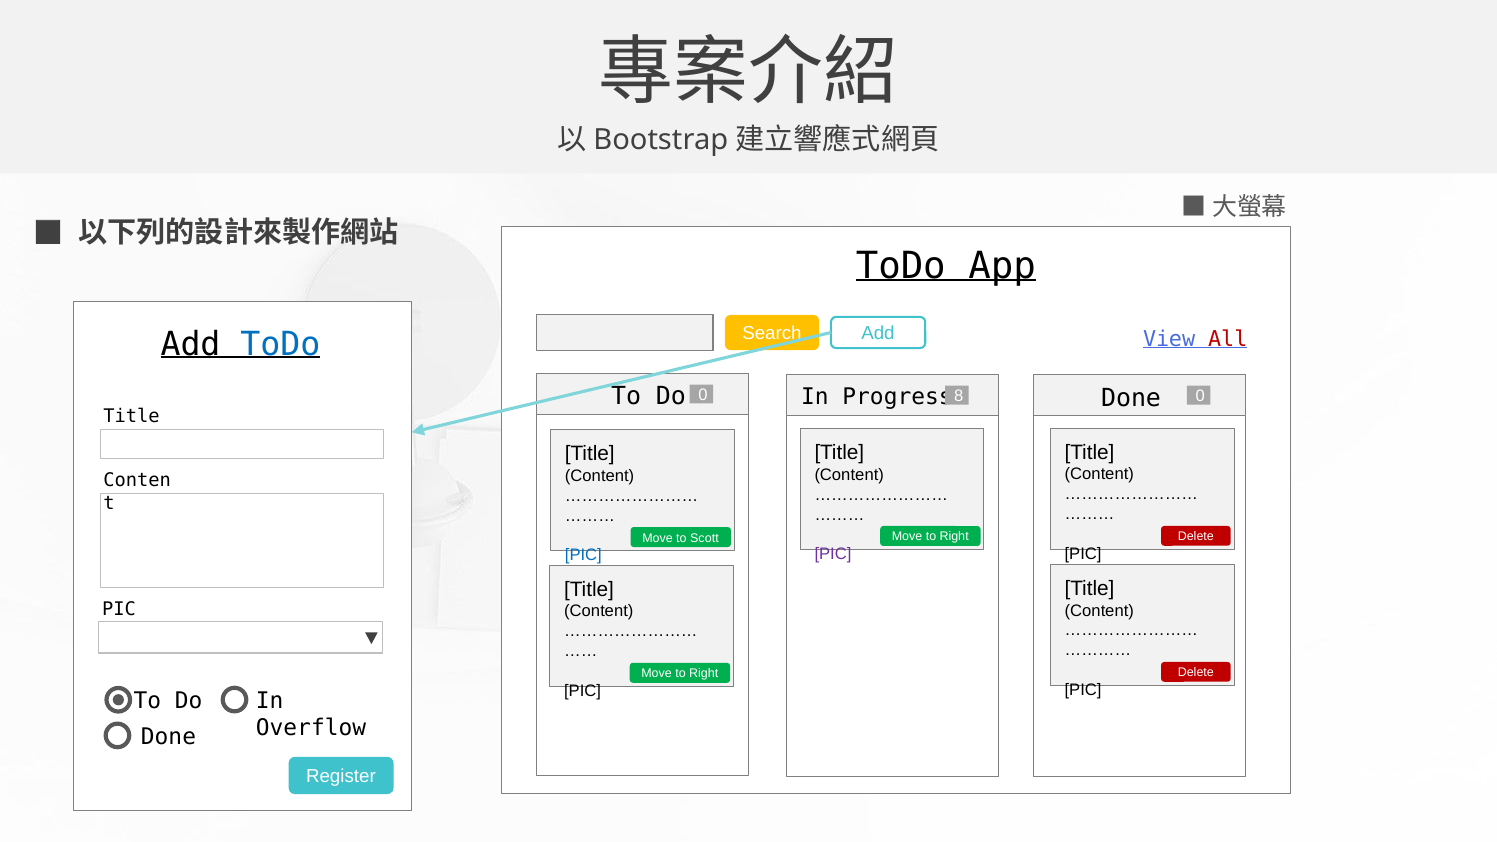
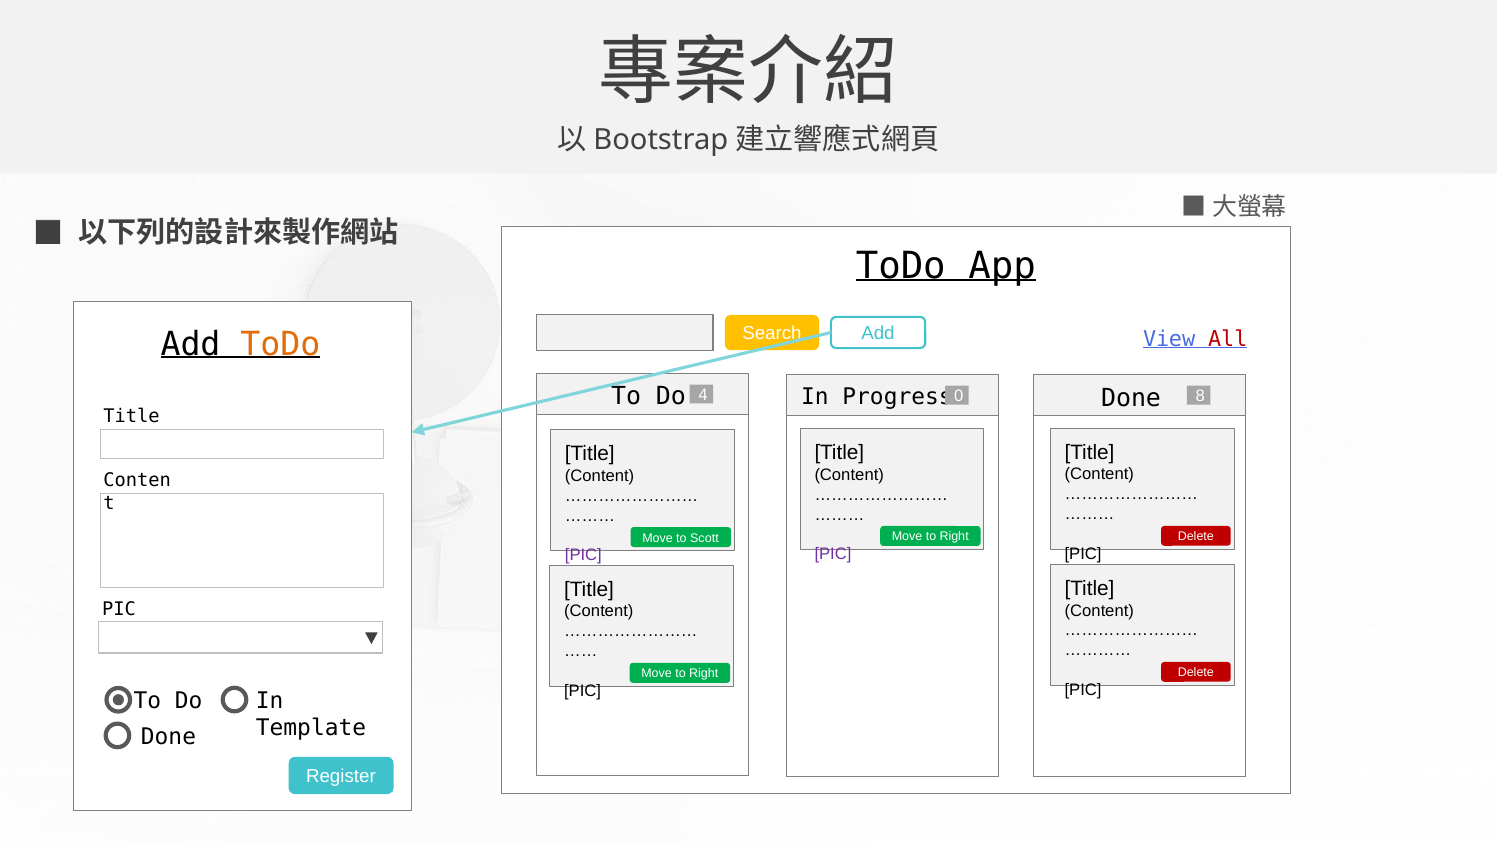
ToDo at (280, 345) colour: blue -> orange
Do 0: 0 -> 4
8: 8 -> 0
Done 0: 0 -> 8
PIC at (583, 555) colour: blue -> purple
Overflow: Overflow -> Template
